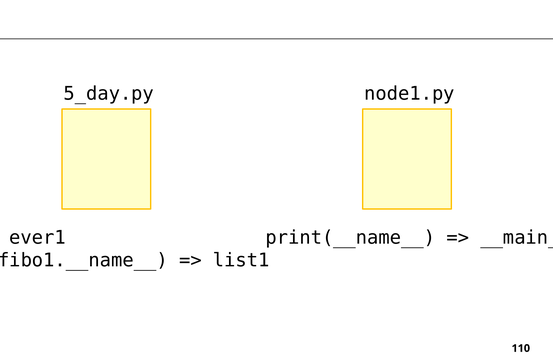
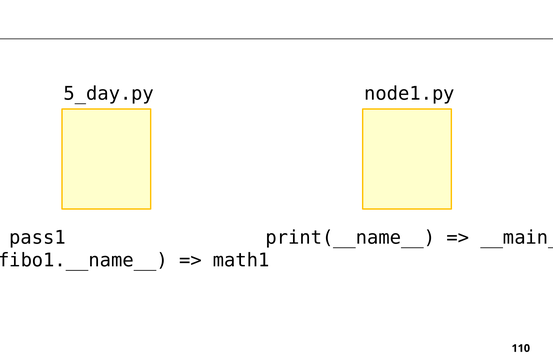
ever1: ever1 -> pass1
list1: list1 -> math1
